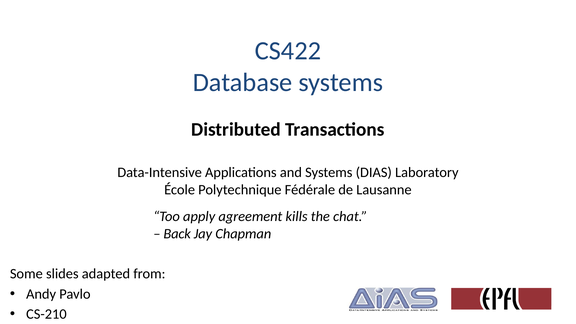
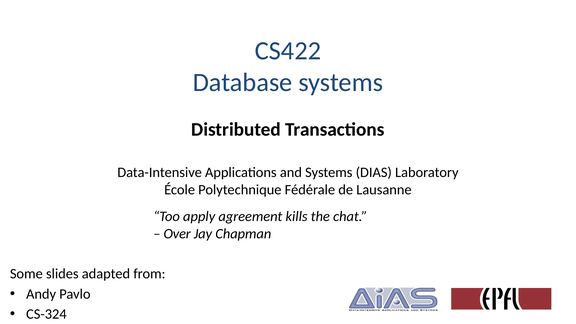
Back: Back -> Over
CS-210: CS-210 -> CS-324
